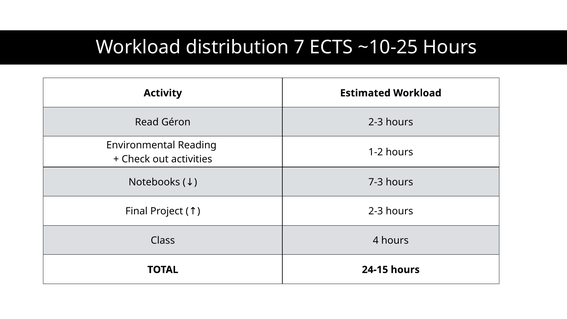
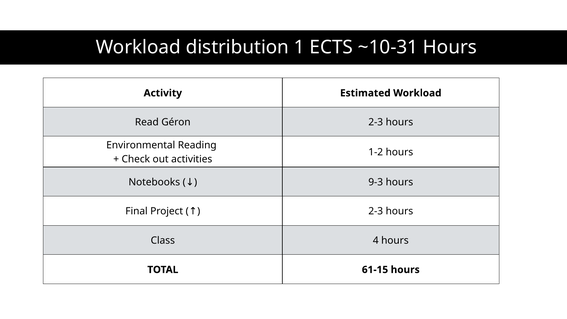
7: 7 -> 1
~10-25: ~10-25 -> ~10-31
7-3: 7-3 -> 9-3
24-15: 24-15 -> 61-15
